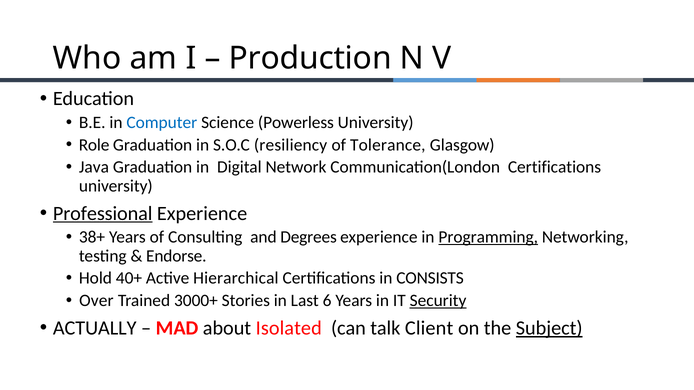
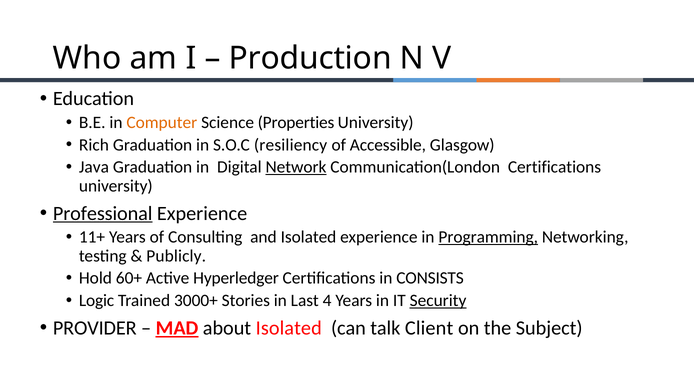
Computer colour: blue -> orange
Powerless: Powerless -> Properties
Role: Role -> Rich
Tolerance: Tolerance -> Accessible
Network underline: none -> present
38+: 38+ -> 11+
and Degrees: Degrees -> Isolated
Endorse: Endorse -> Publicly
40+: 40+ -> 60+
Hierarchical: Hierarchical -> Hyperledger
Over: Over -> Logic
6: 6 -> 4
ACTUALLY: ACTUALLY -> PROVIDER
MAD underline: none -> present
Subject underline: present -> none
